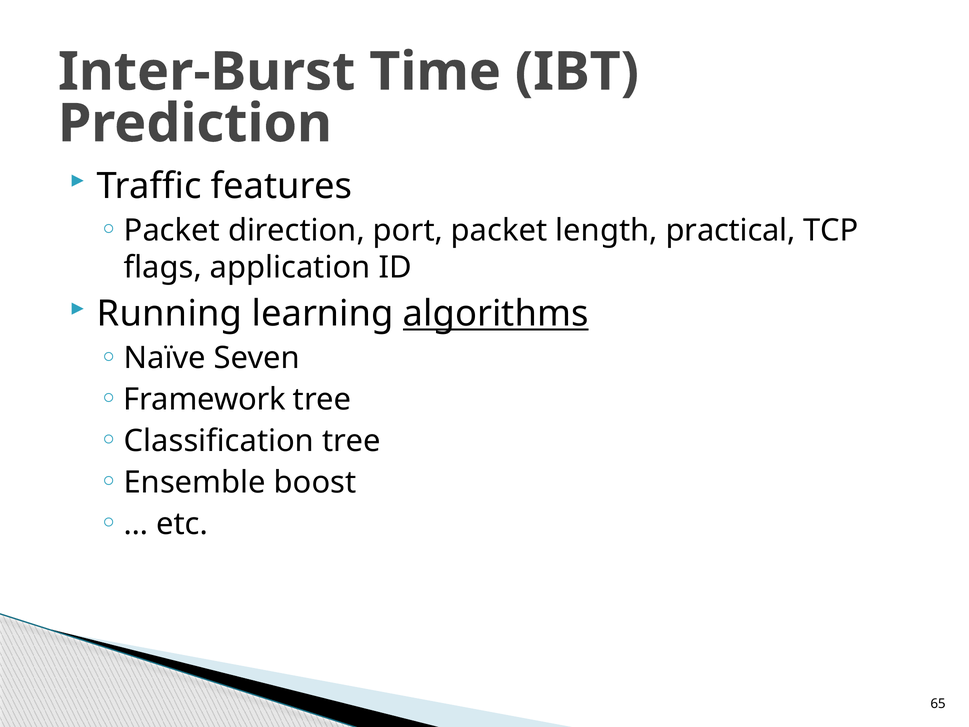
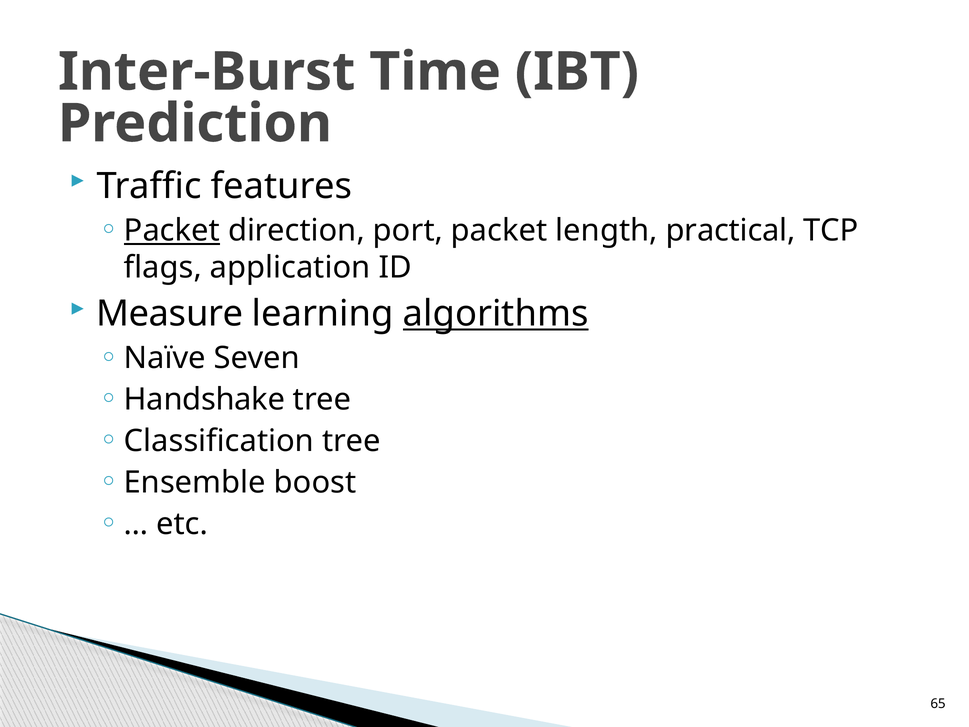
Packet at (172, 230) underline: none -> present
Running: Running -> Measure
Framework: Framework -> Handshake
